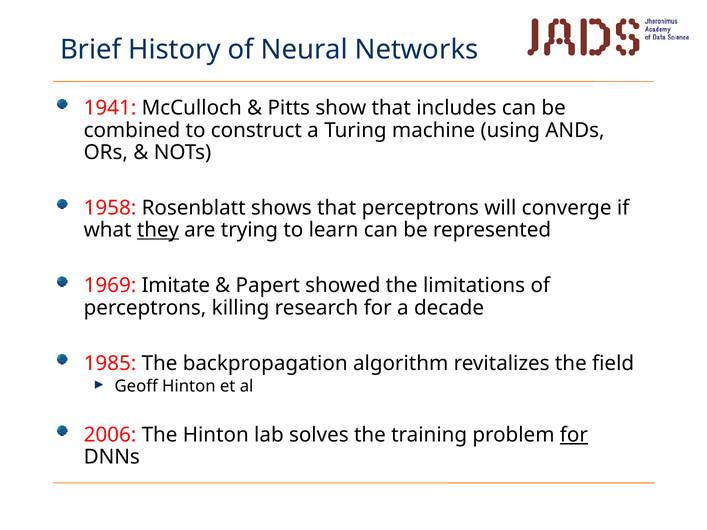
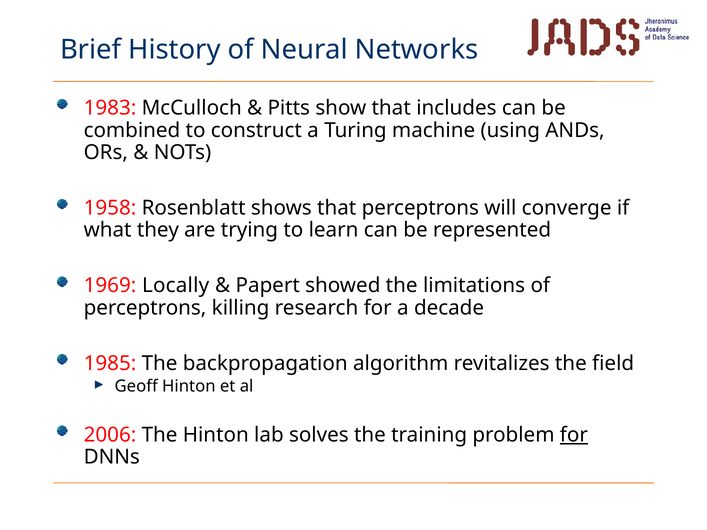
1941: 1941 -> 1983
they underline: present -> none
Imitate: Imitate -> Locally
